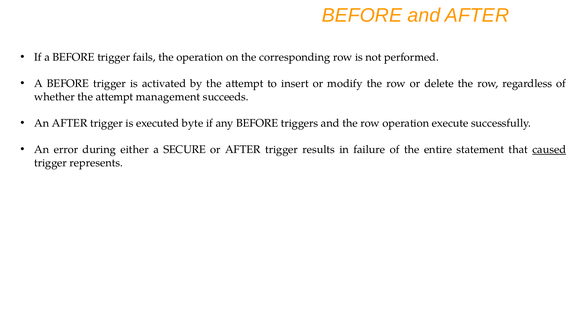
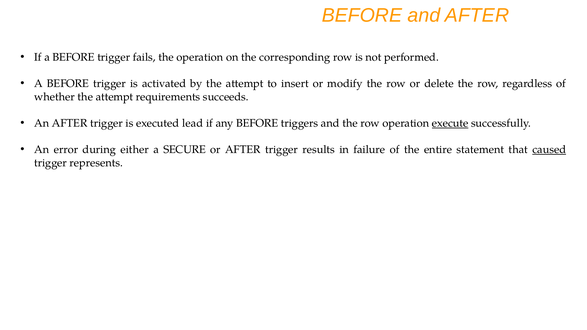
management: management -> requirements
byte: byte -> lead
execute underline: none -> present
